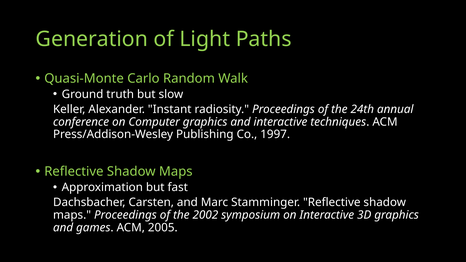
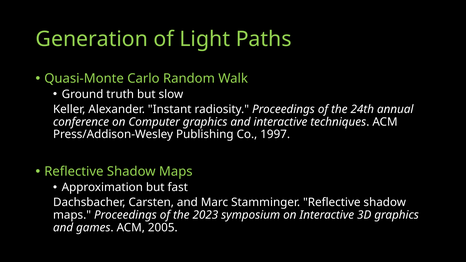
2002: 2002 -> 2023
